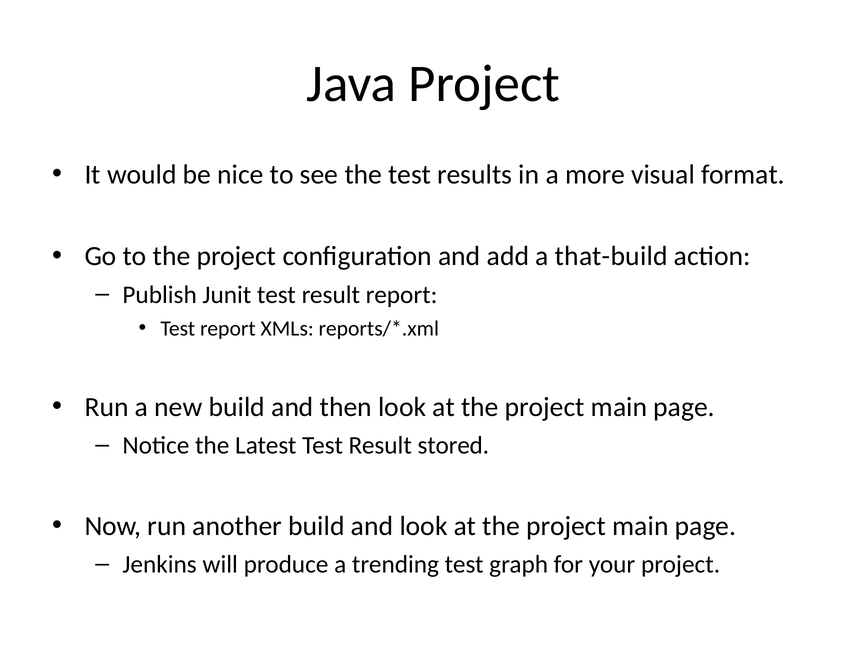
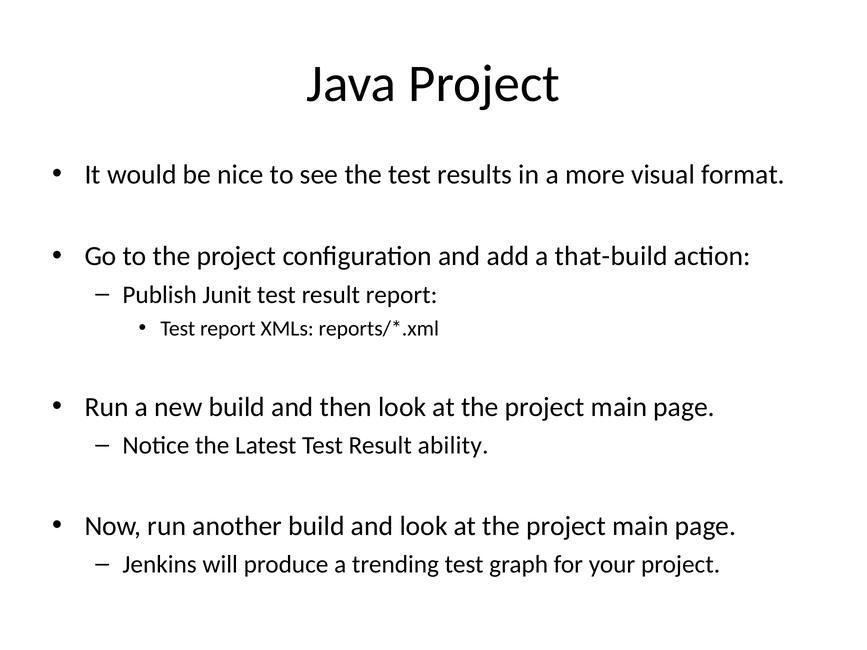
stored: stored -> ability
